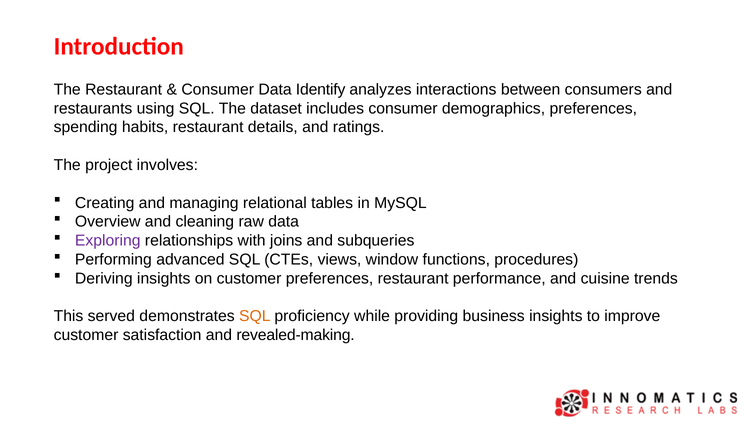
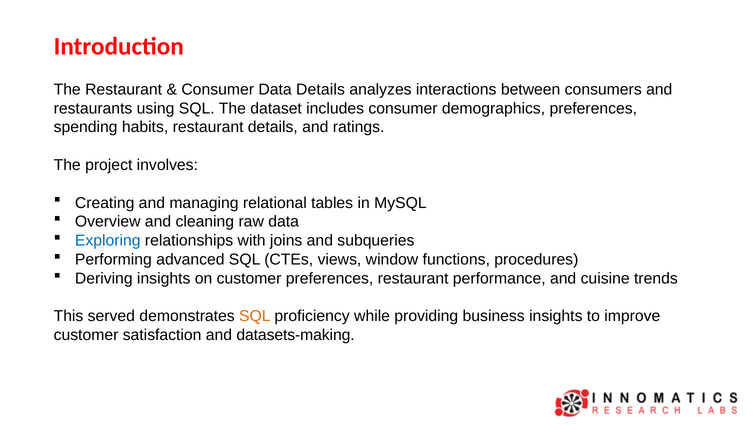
Data Identify: Identify -> Details
Exploring colour: purple -> blue
revealed-making: revealed-making -> datasets-making
